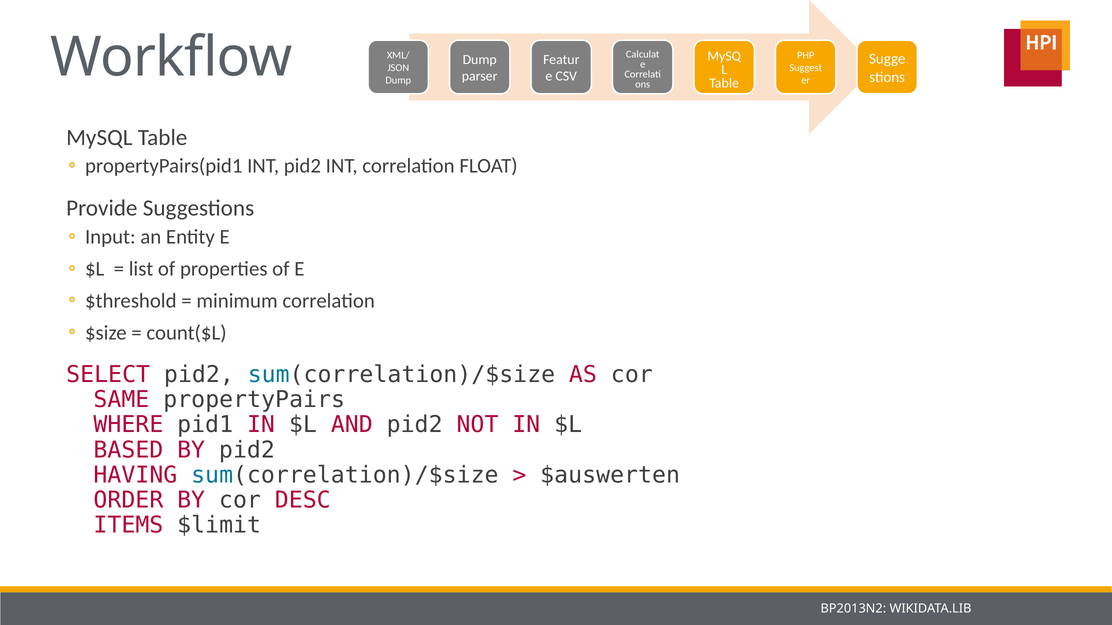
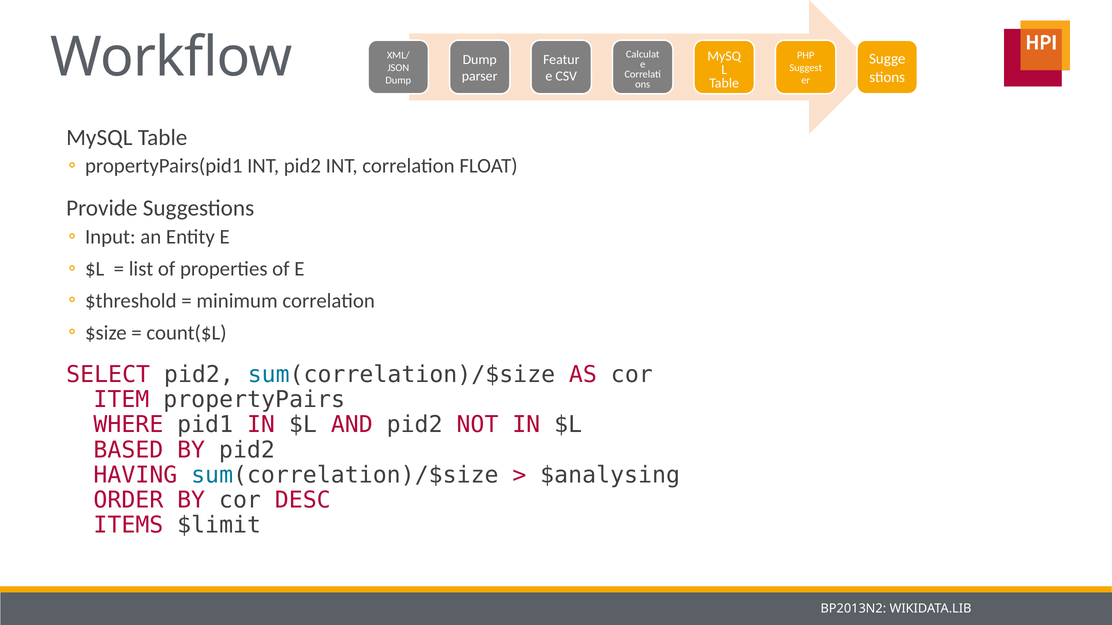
SAME: SAME -> ITEM
$auswerten: $auswerten -> $analysing
